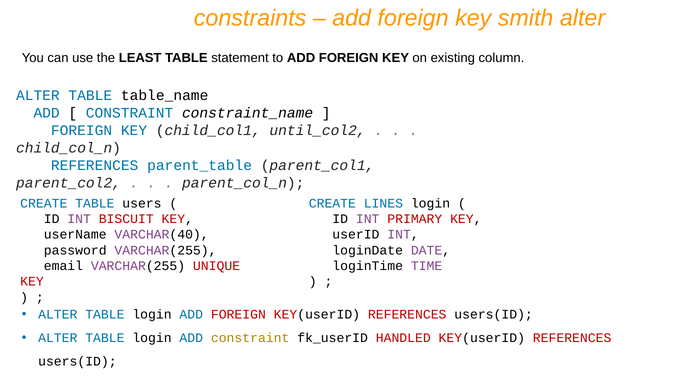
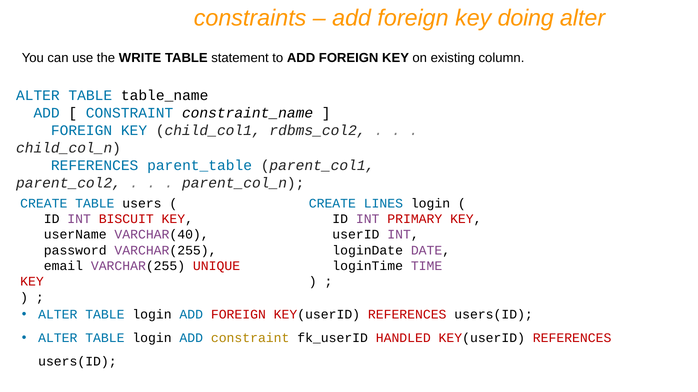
smith: smith -> doing
LEAST: LEAST -> WRITE
until_col2: until_col2 -> rdbms_col2
